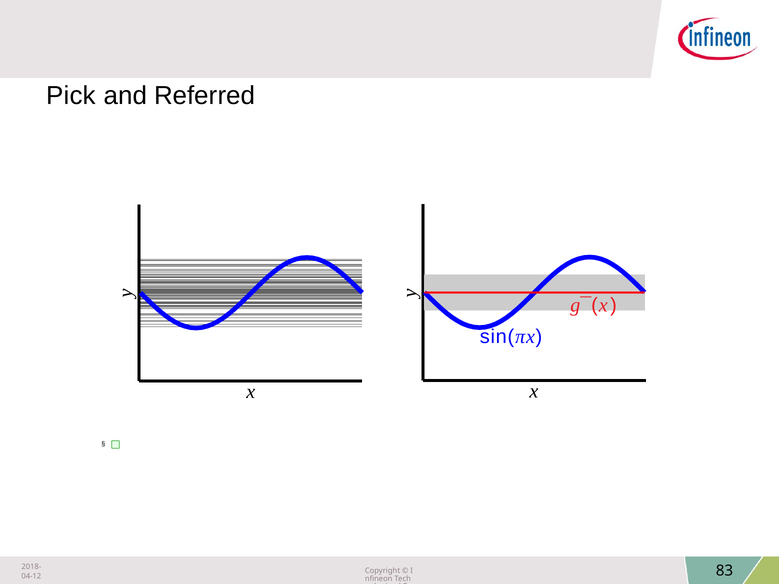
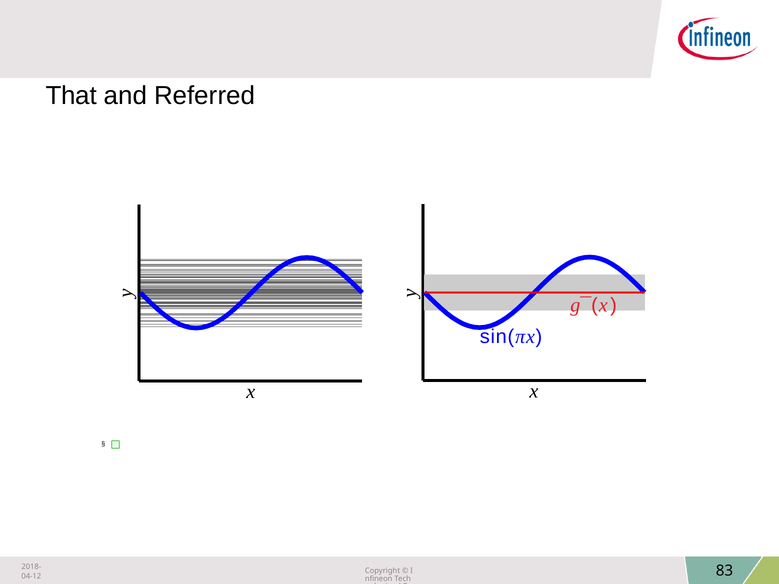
Pick: Pick -> That
